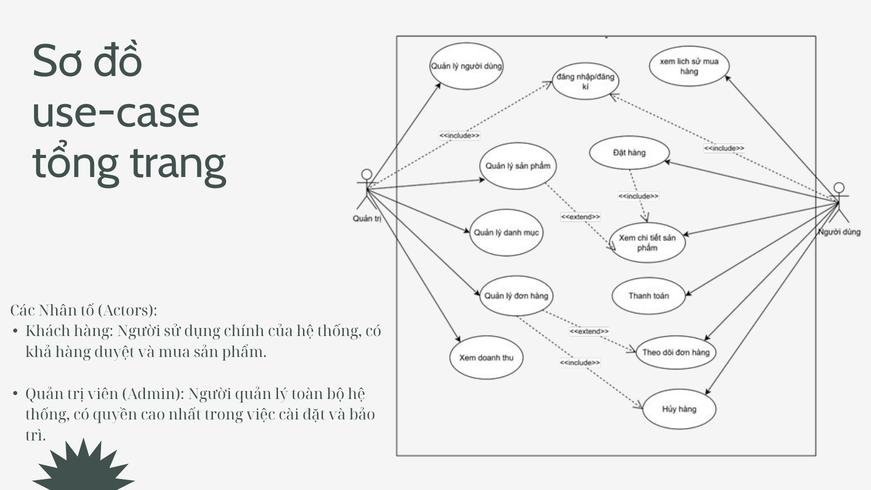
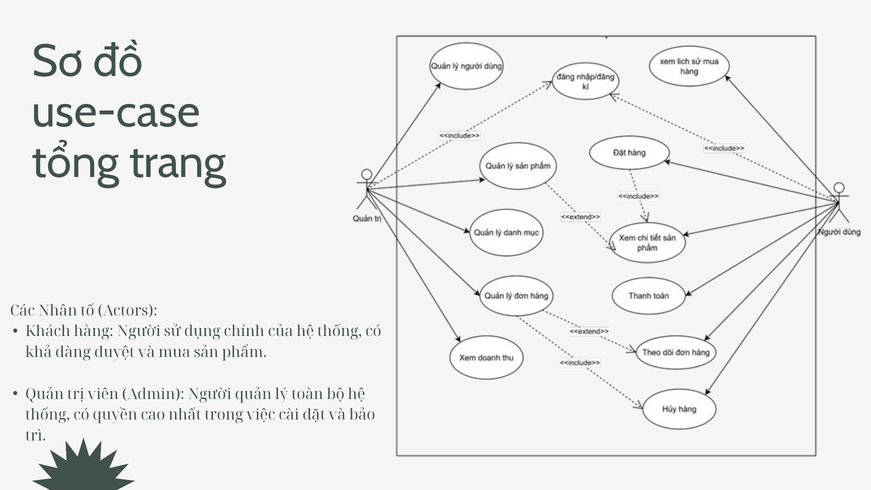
khả hàng: hàng -> dàng
